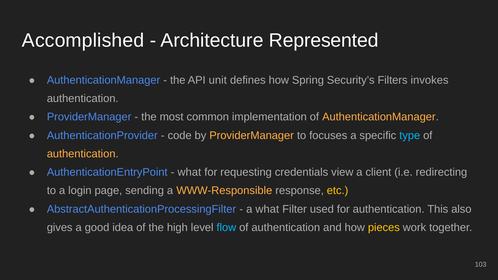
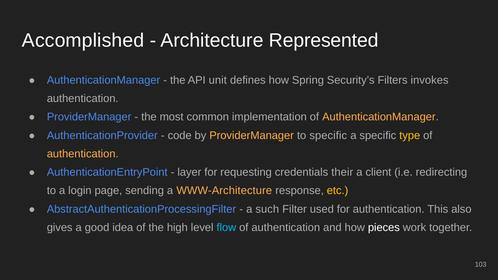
to focuses: focuses -> specific
type colour: light blue -> yellow
what at (189, 172): what -> layer
view: view -> their
WWW-Responsible: WWW-Responsible -> WWW-Architecture
a what: what -> such
pieces colour: yellow -> white
